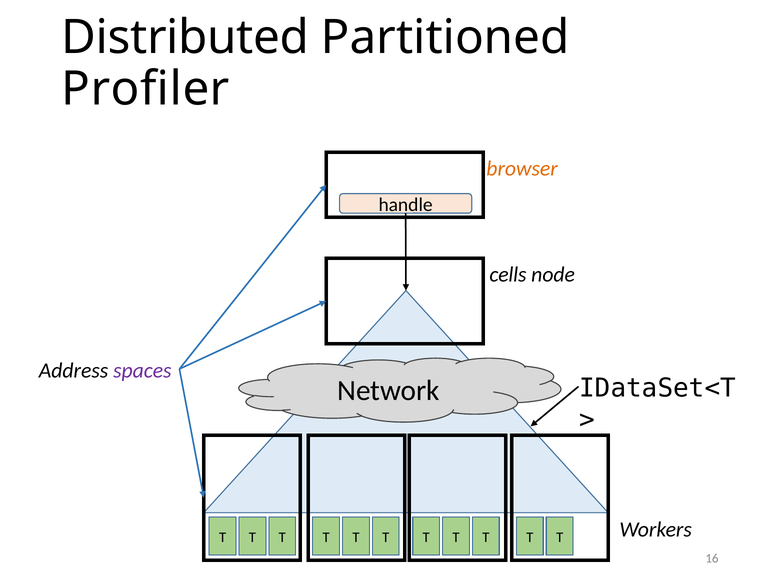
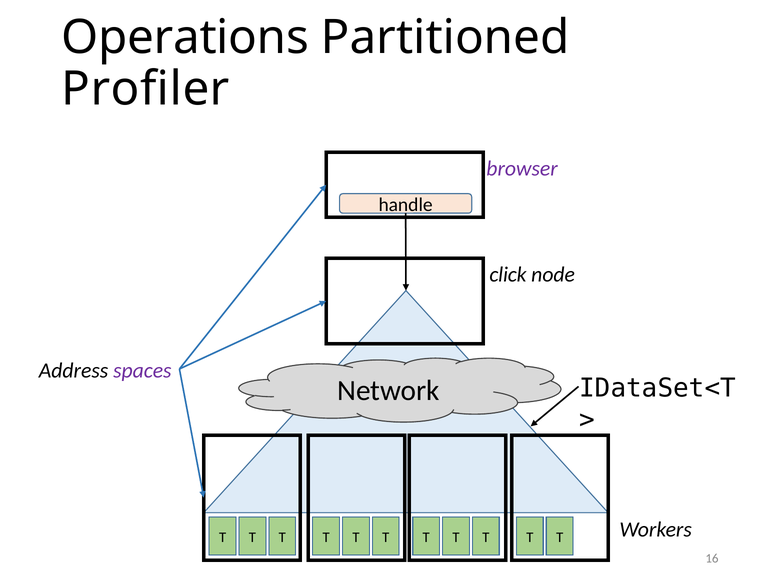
Distributed: Distributed -> Operations
browser colour: orange -> purple
cells: cells -> click
